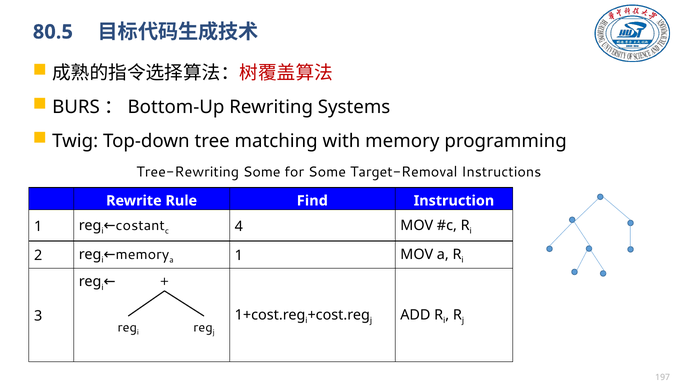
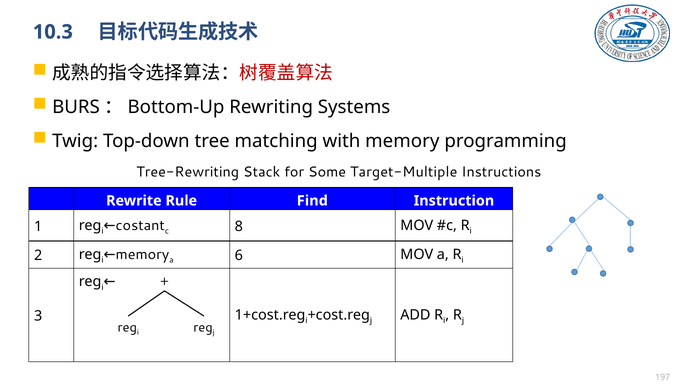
80.5: 80.5 -> 10.3
Tree-Rewriting Some: Some -> Stack
Target-Removal: Target-Removal -> Target-Multiple
4: 4 -> 8
a 1: 1 -> 6
